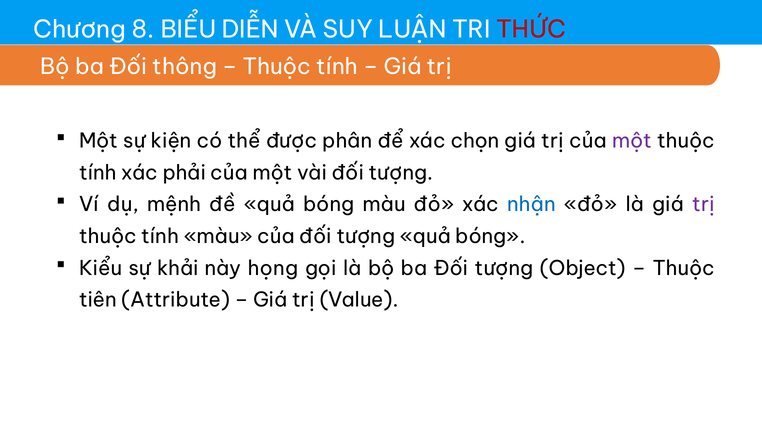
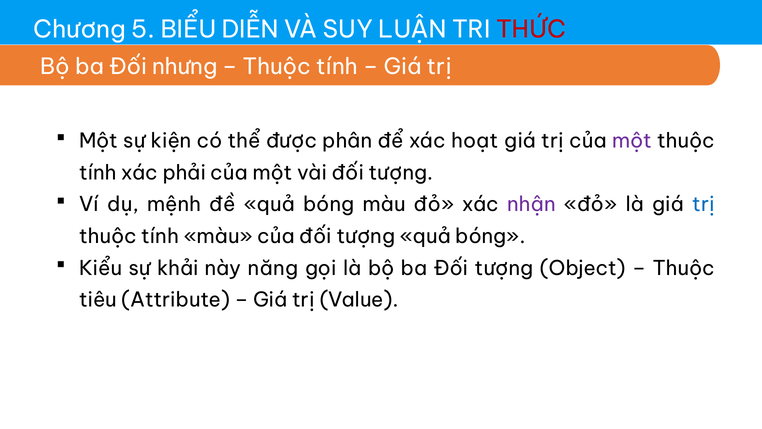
8: 8 -> 5
thông: thông -> nhưng
chọn: chọn -> hoạt
nhận colour: blue -> purple
trị at (704, 205) colour: purple -> blue
họng: họng -> năng
tiên: tiên -> tiêu
